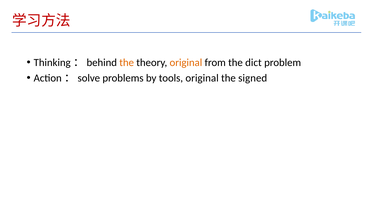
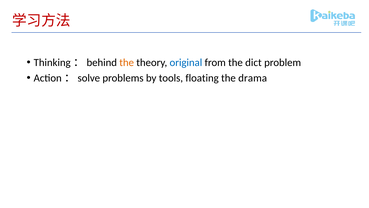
original at (186, 62) colour: orange -> blue
tools original: original -> floating
signed: signed -> drama
